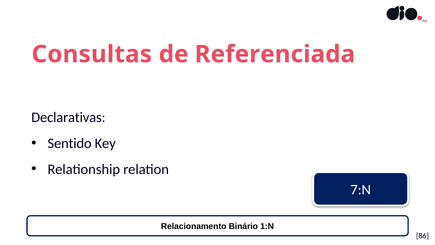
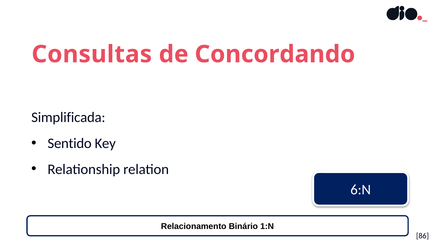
Referenciada: Referenciada -> Concordando
Declarativas: Declarativas -> Simplificada
7:N: 7:N -> 6:N
